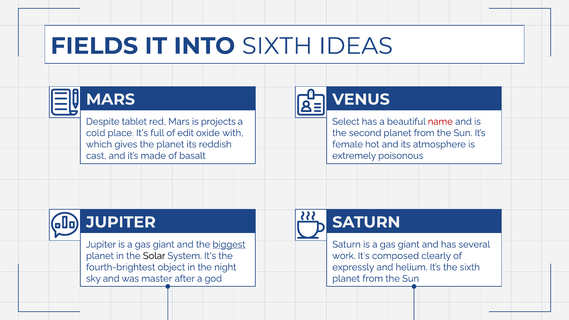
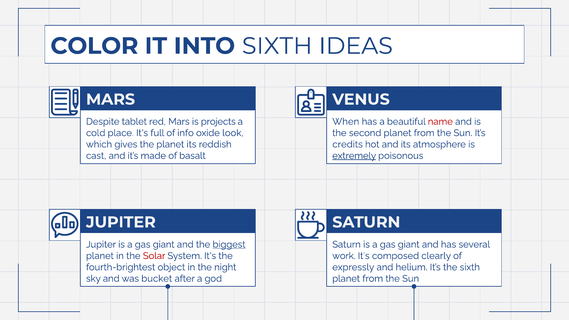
FIELDS: FIELDS -> COLOR
Select: Select -> When
edit: edit -> info
with: with -> look
female: female -> credits
extremely underline: none -> present
Solar colour: black -> red
master: master -> bucket
